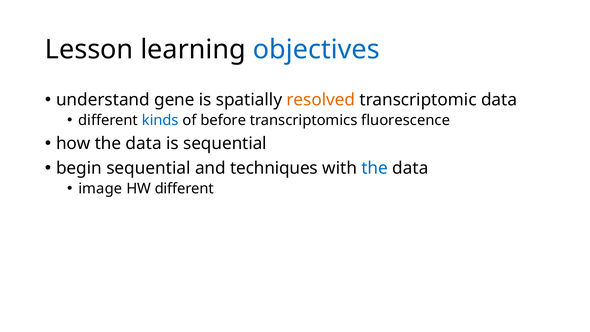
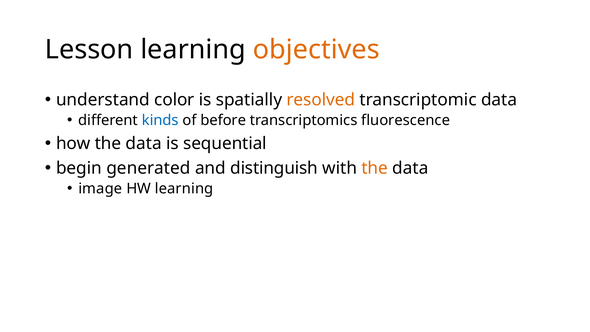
objectives colour: blue -> orange
gene: gene -> color
begin sequential: sequential -> generated
techniques: techniques -> distinguish
the at (375, 168) colour: blue -> orange
HW different: different -> learning
